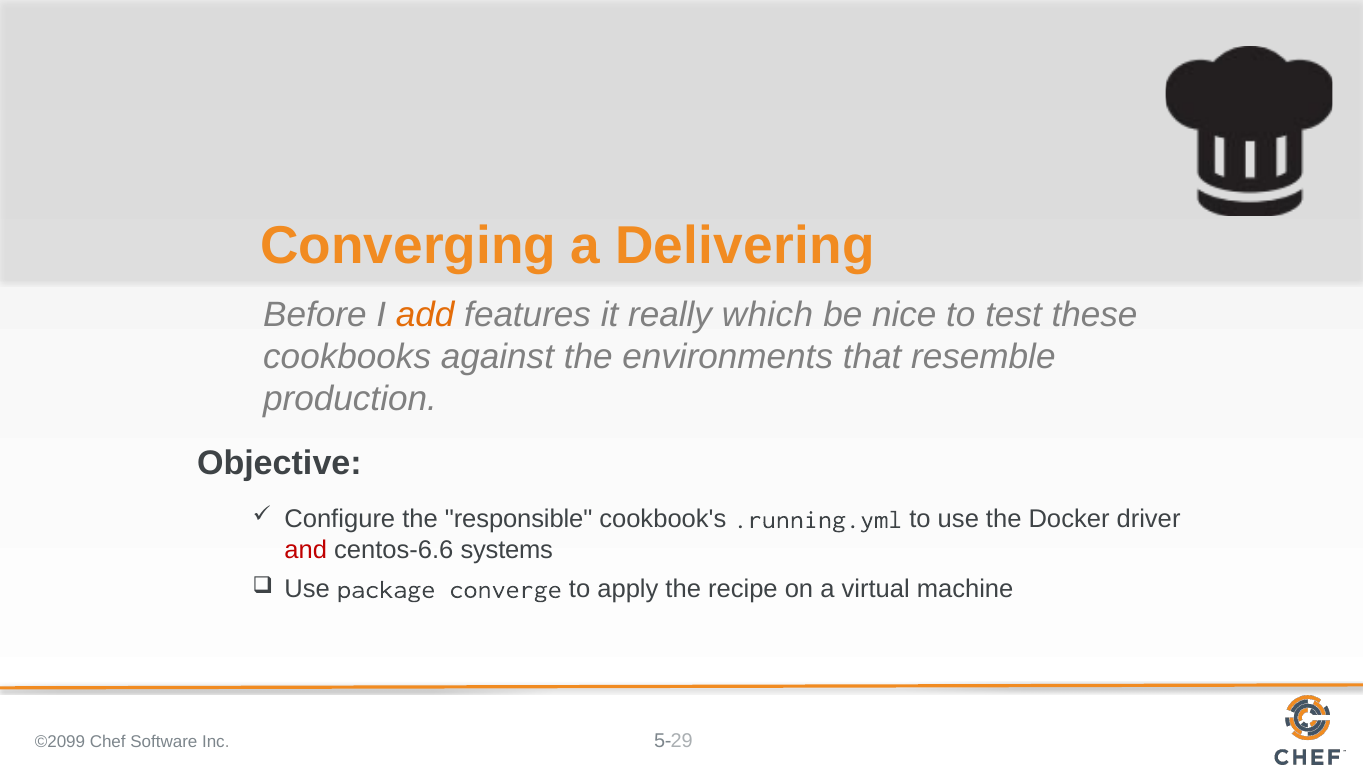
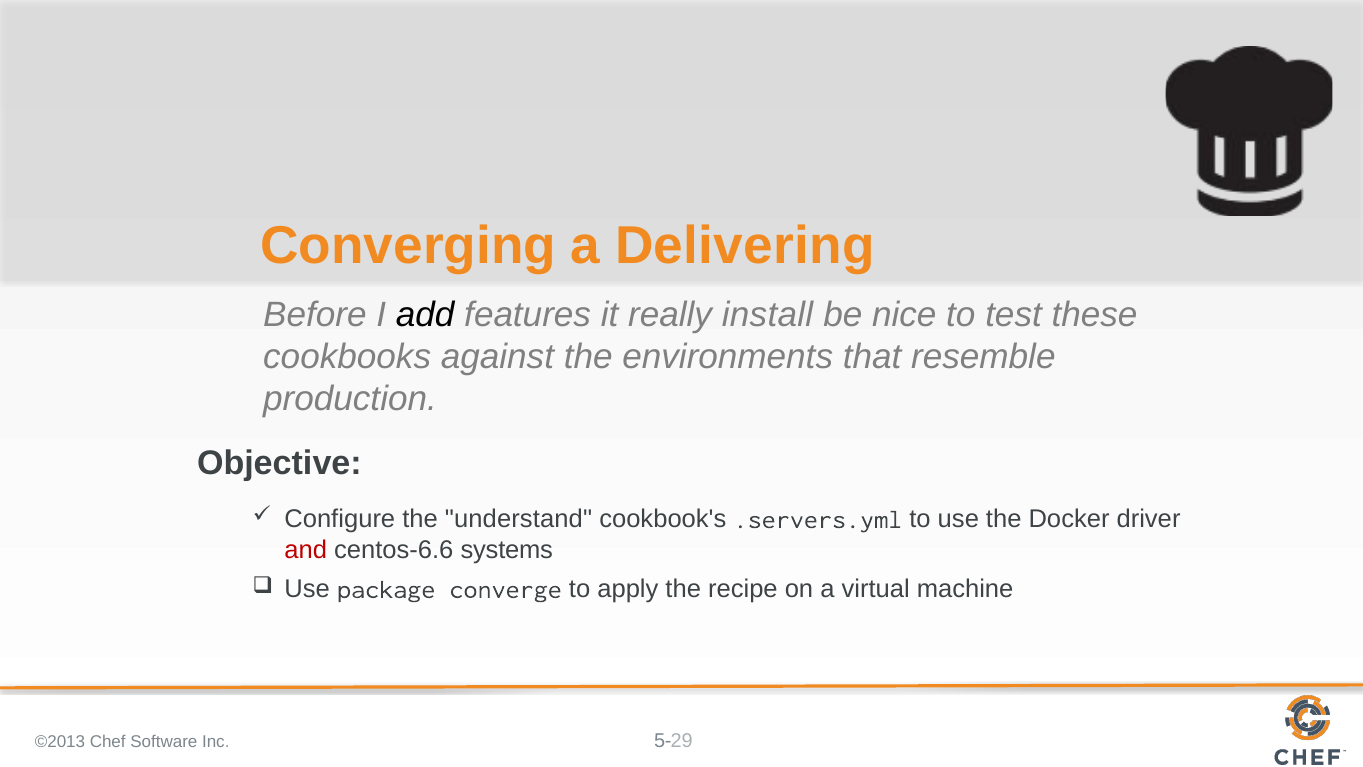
add colour: orange -> black
which: which -> install
responsible: responsible -> understand
.running.yml: .running.yml -> .servers.yml
©2099: ©2099 -> ©2013
